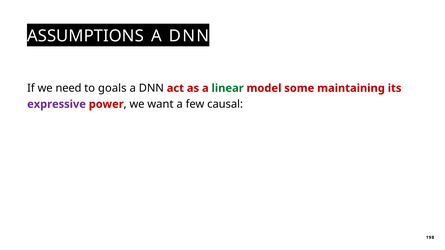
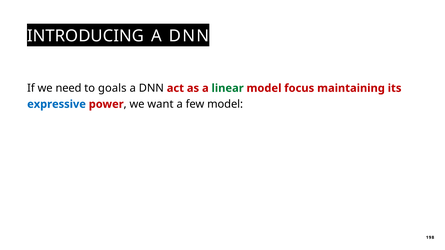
ASSUMPTIONS: ASSUMPTIONS -> INTRODUCING
some: some -> focus
expressive colour: purple -> blue
few causal: causal -> model
